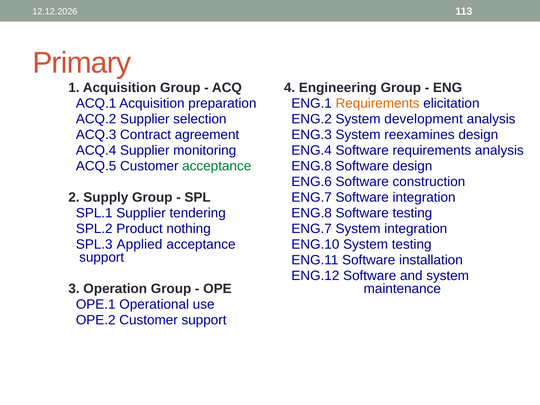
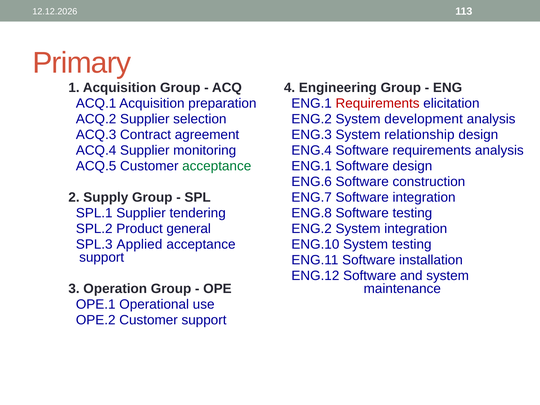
Requirements at (378, 104) colour: orange -> red
reexamines: reexamines -> relationship
ENG.8 at (312, 166): ENG.8 -> ENG.1
nothing: nothing -> general
ENG.7 at (312, 229): ENG.7 -> ENG.2
